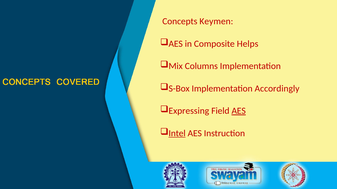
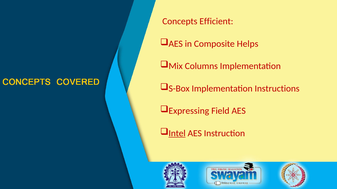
Keymen: Keymen -> Efficient
Accordingly: Accordingly -> Instructions
AES at (239, 111) underline: present -> none
